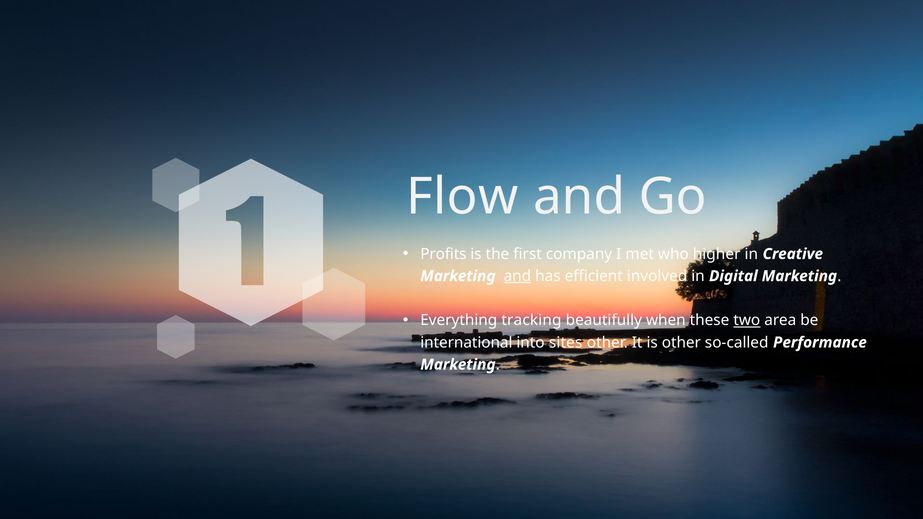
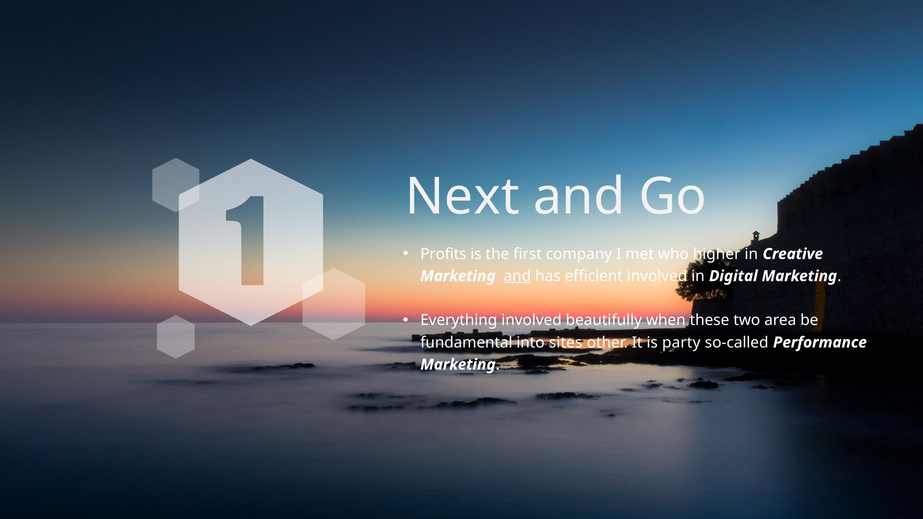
Flow: Flow -> Next
Everything tracking: tracking -> involved
two underline: present -> none
international: international -> fundamental
is other: other -> party
